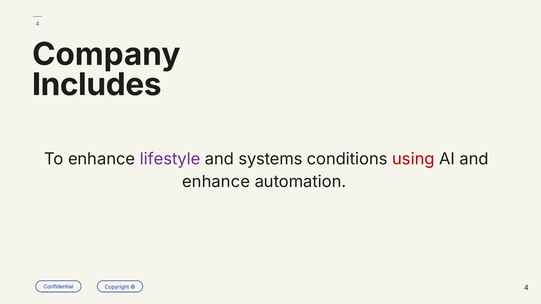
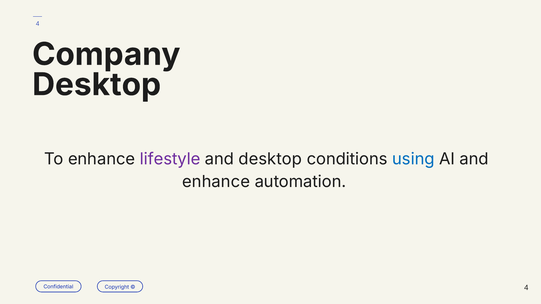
Includes at (97, 85): Includes -> Desktop
and systems: systems -> desktop
using colour: red -> blue
